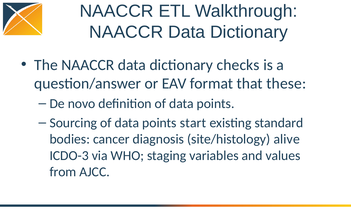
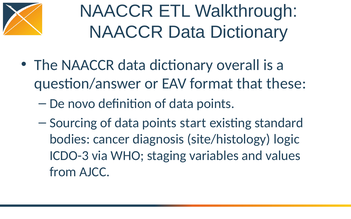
checks: checks -> overall
alive: alive -> logic
